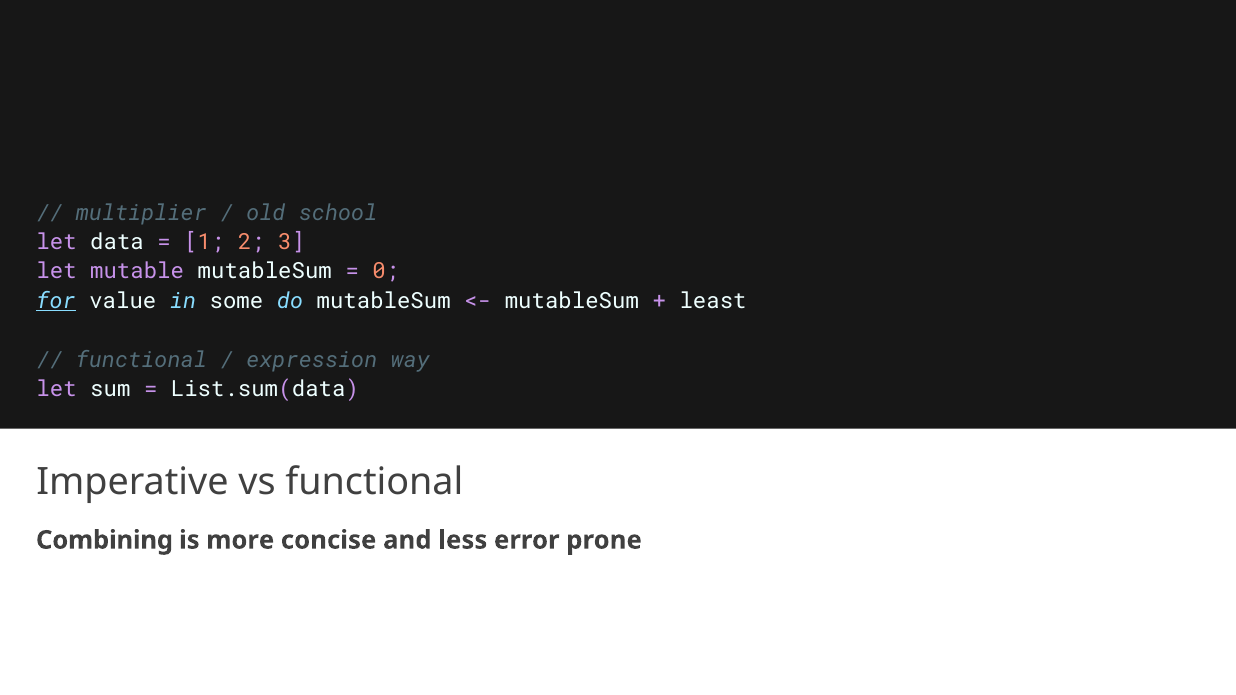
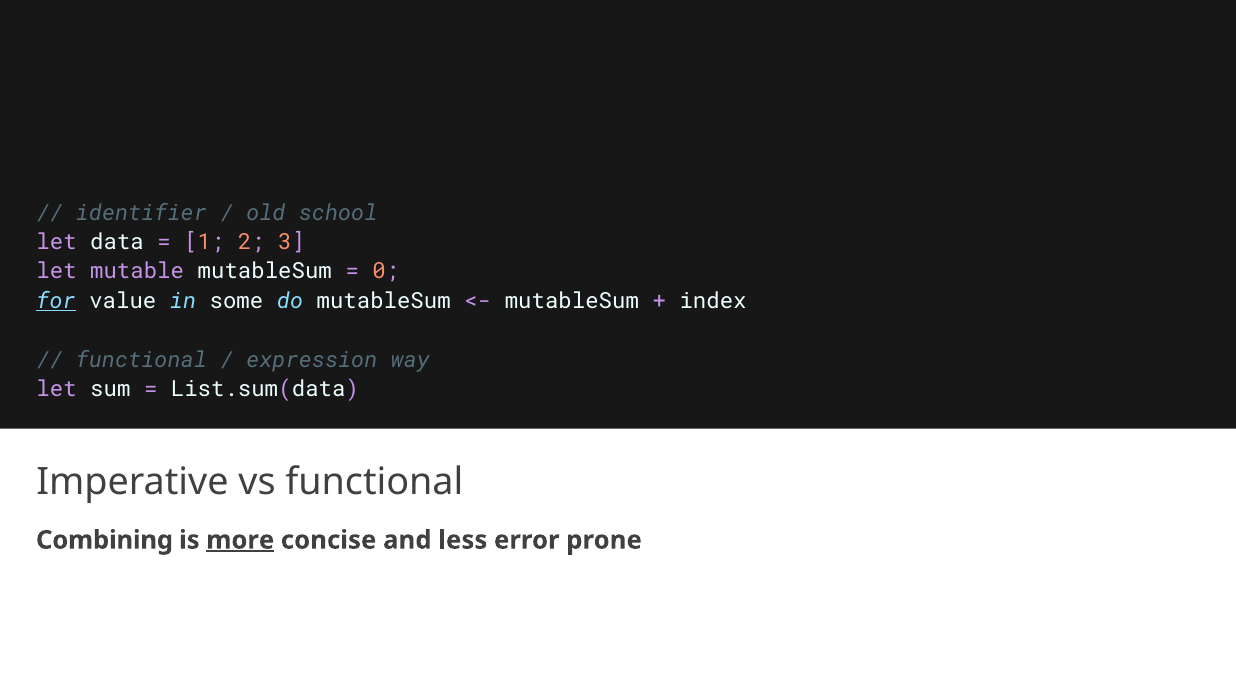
multiplier: multiplier -> identifier
least: least -> index
more underline: none -> present
